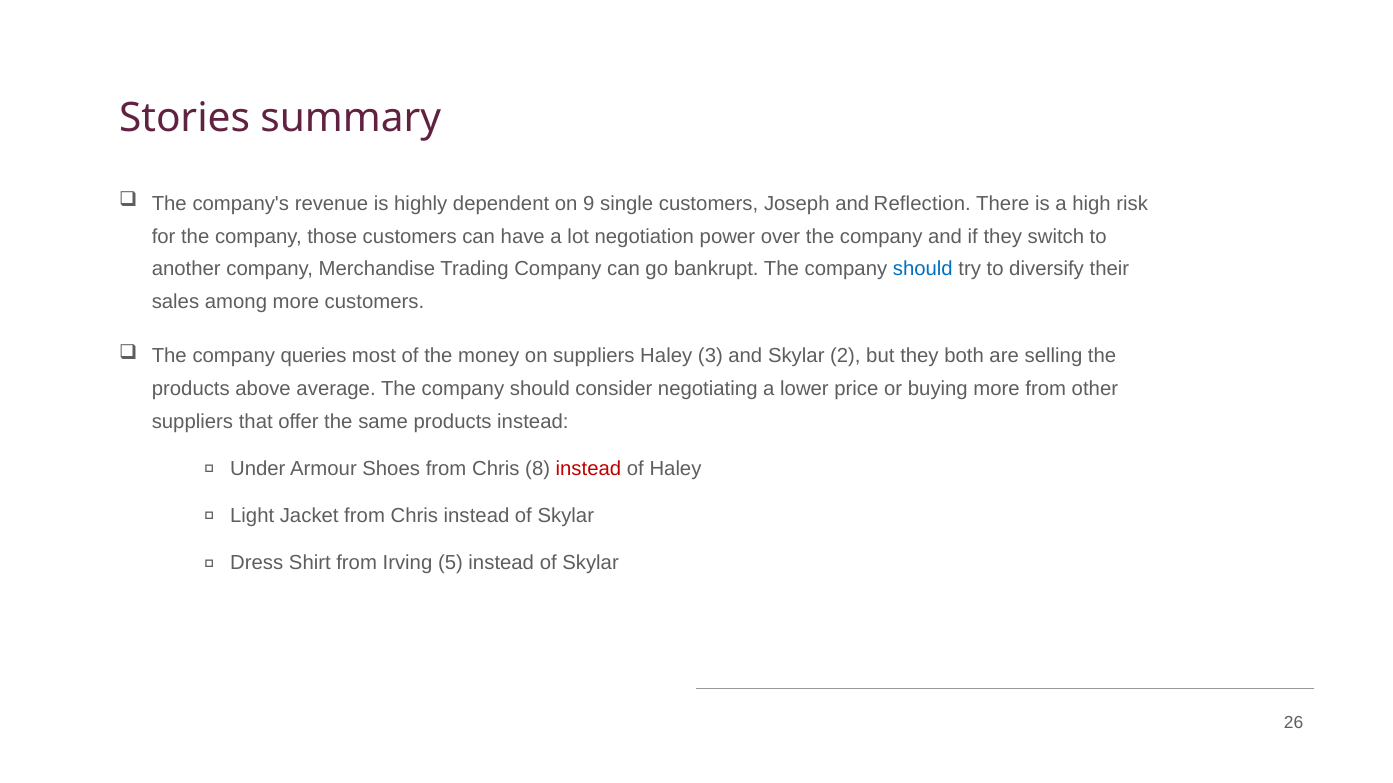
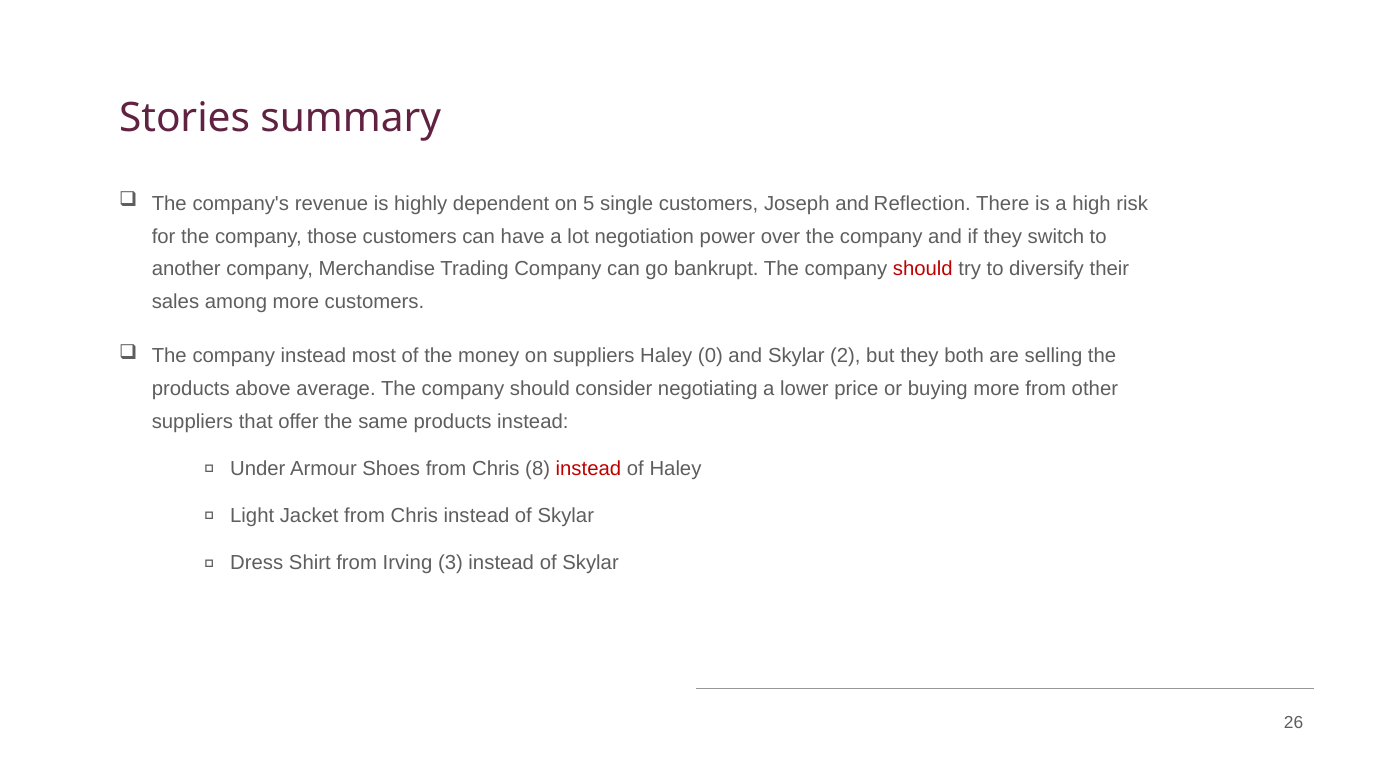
9: 9 -> 5
should at (923, 269) colour: blue -> red
company queries: queries -> instead
3: 3 -> 0
5: 5 -> 3
